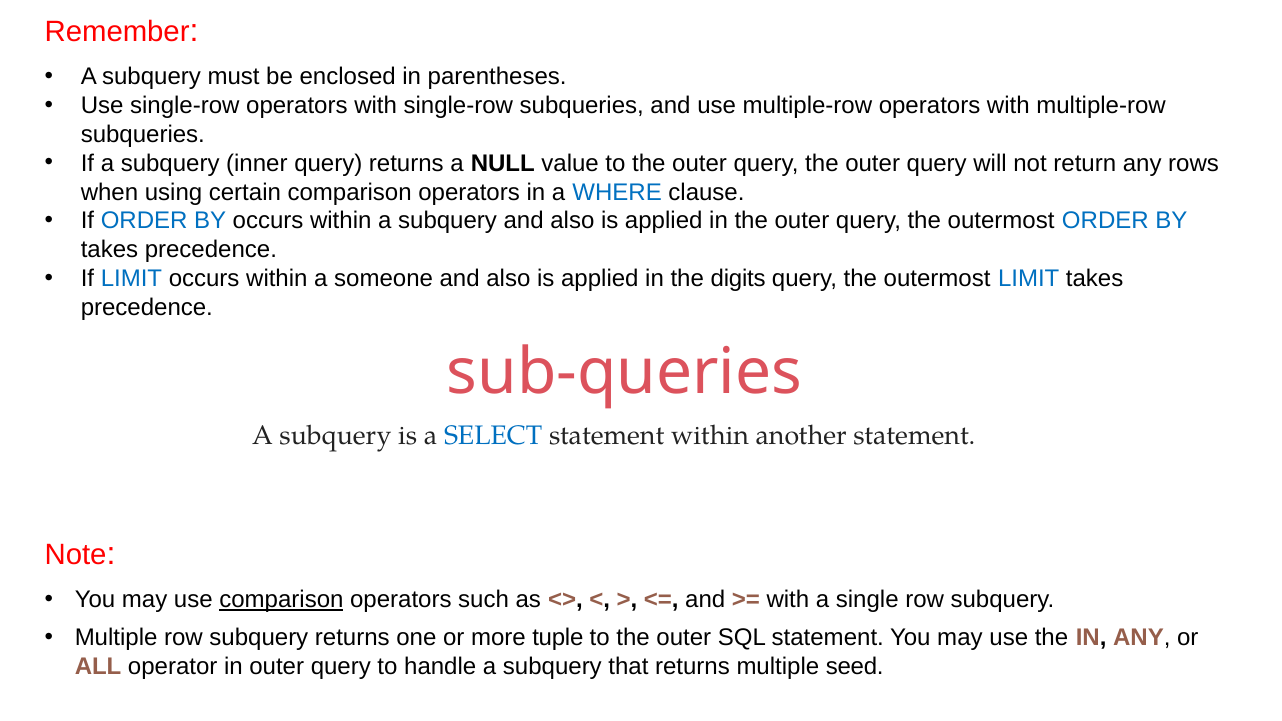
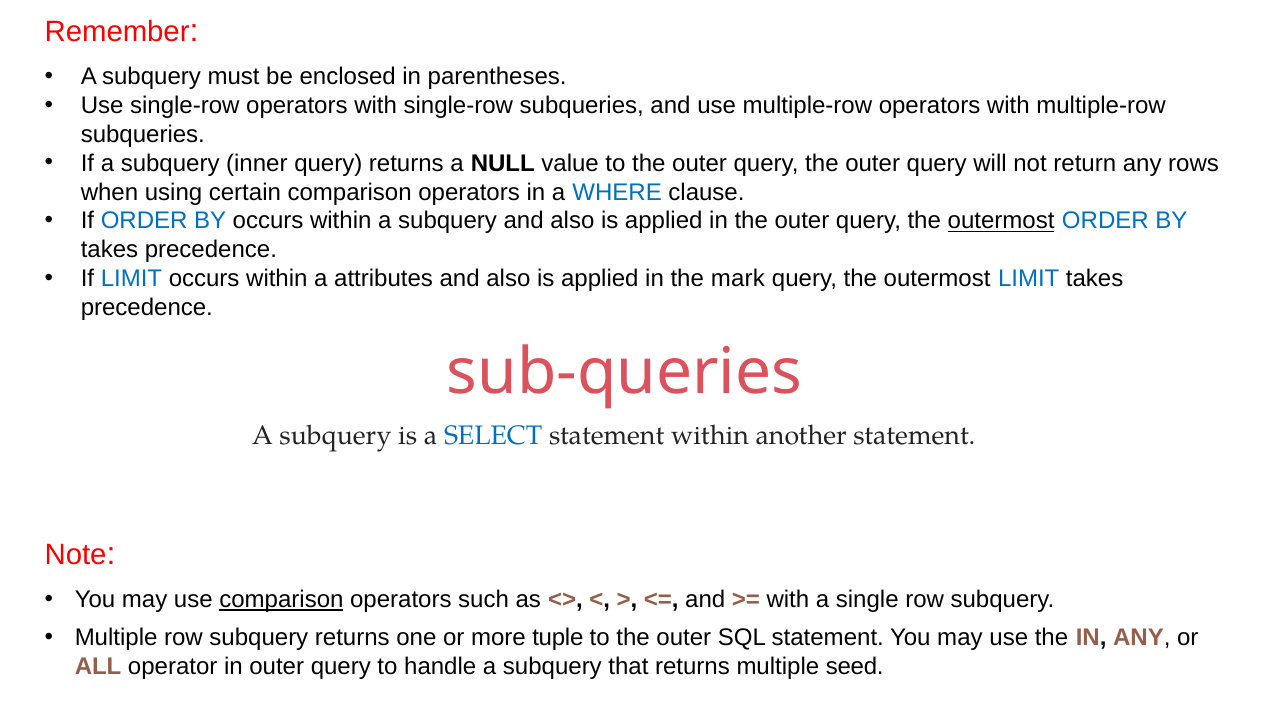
outermost at (1001, 221) underline: none -> present
someone: someone -> attributes
digits: digits -> mark
